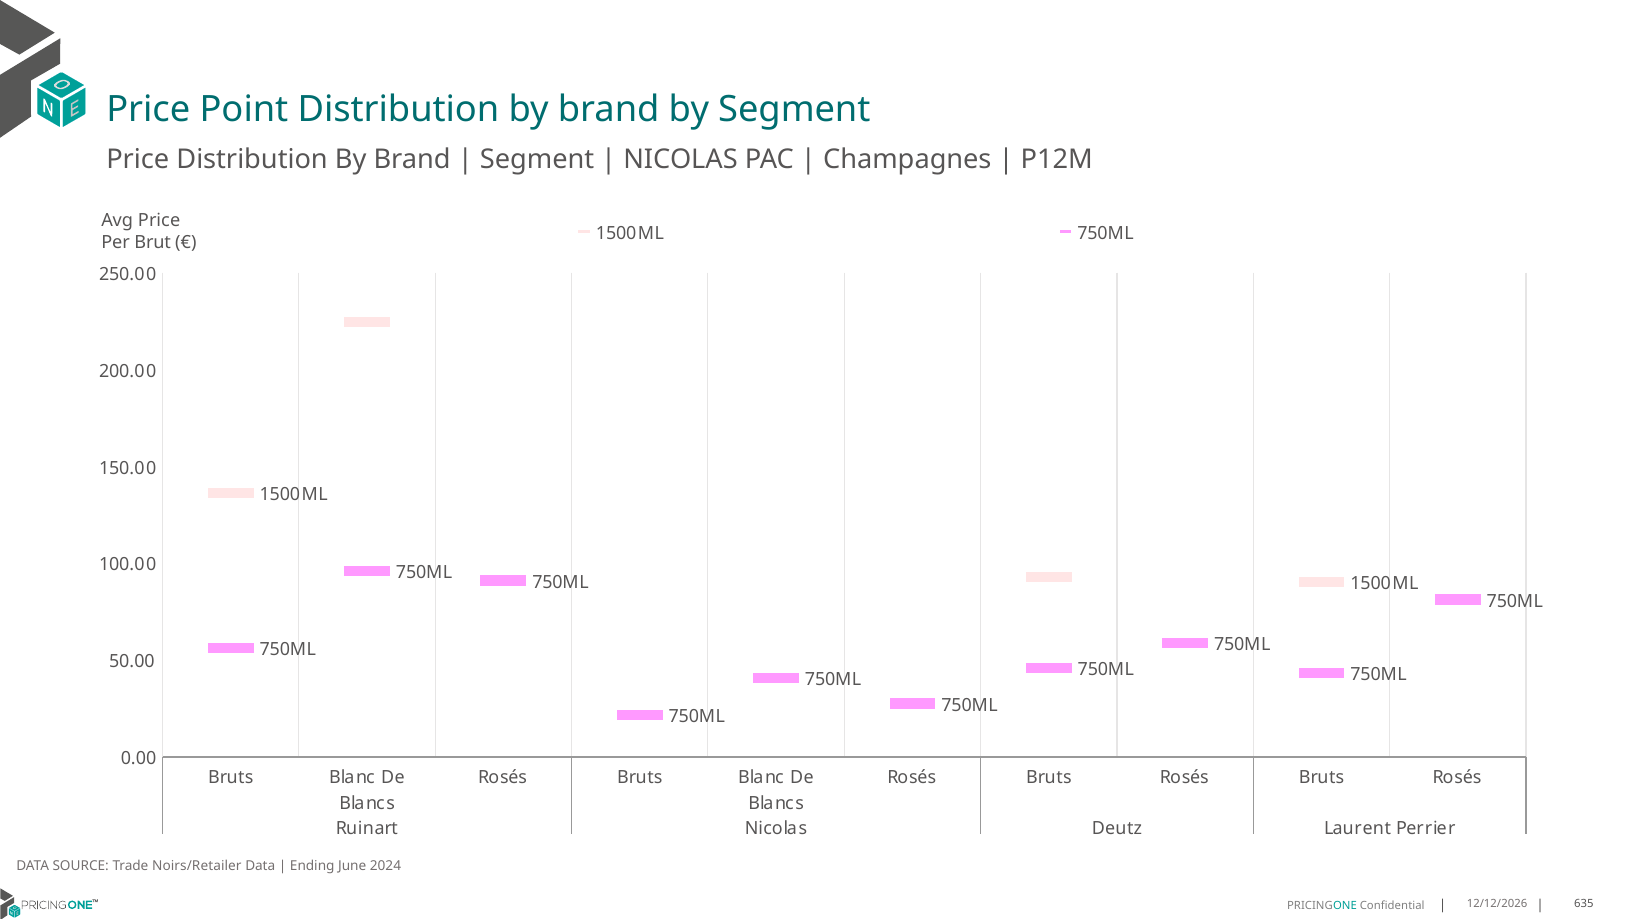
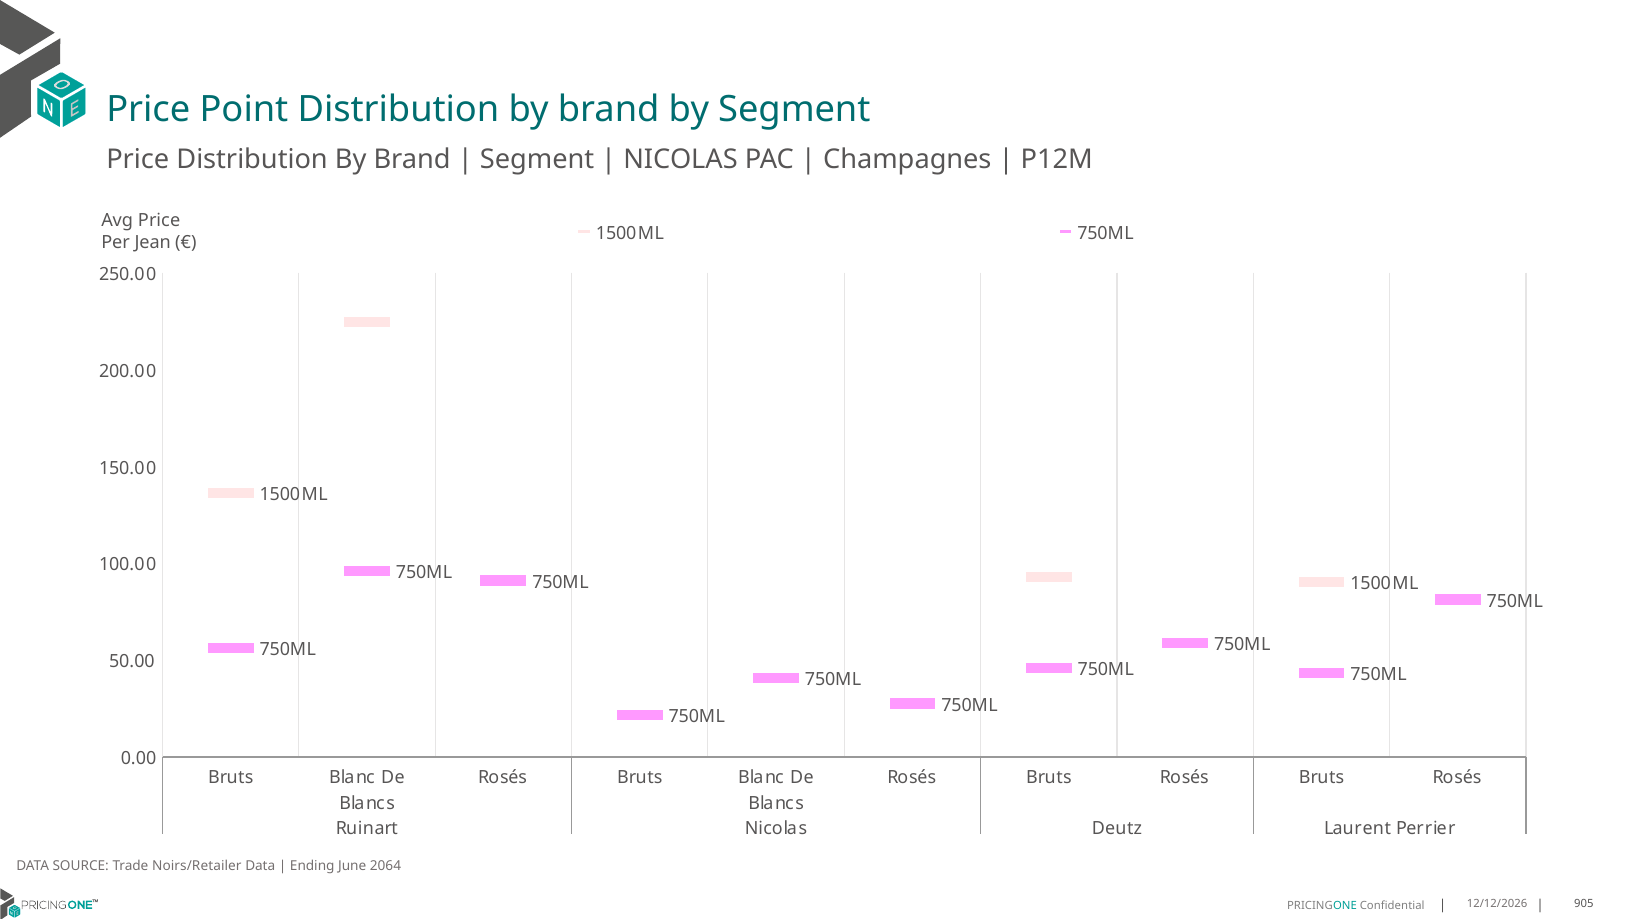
Brut: Brut -> Jean
2024: 2024 -> 2064
635: 635 -> 905
